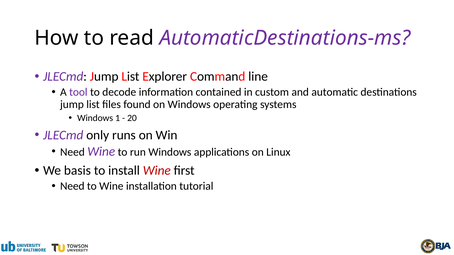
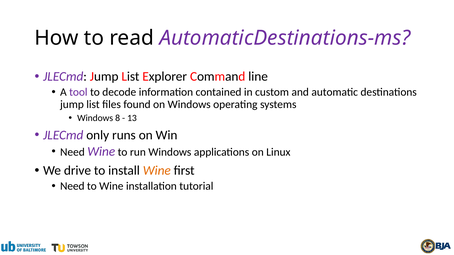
1: 1 -> 8
20: 20 -> 13
basis: basis -> drive
Wine at (157, 171) colour: red -> orange
